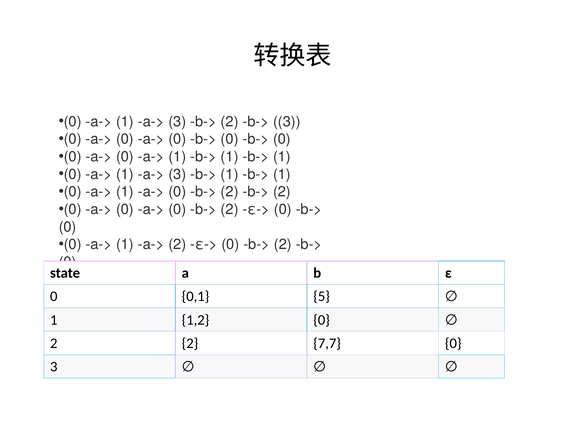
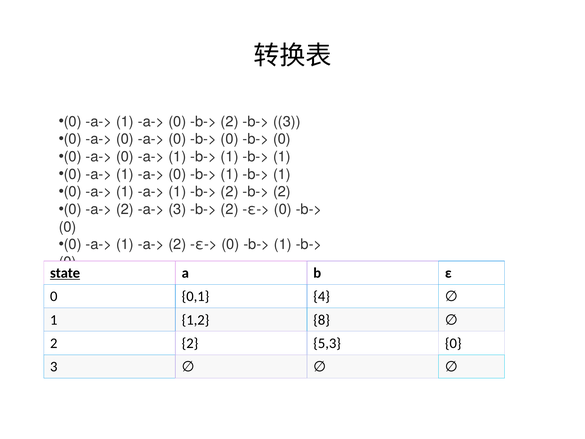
3 at (177, 121): 3 -> 0
3 at (177, 174): 3 -> 0
1 a-> 0: 0 -> 1
0 at (125, 209): 0 -> 2
0 at (177, 209): 0 -> 3
ε-> 0 b-> 2: 2 -> 1
state underline: none -> present
5: 5 -> 4
1,2 0: 0 -> 8
7,7: 7,7 -> 5,3
